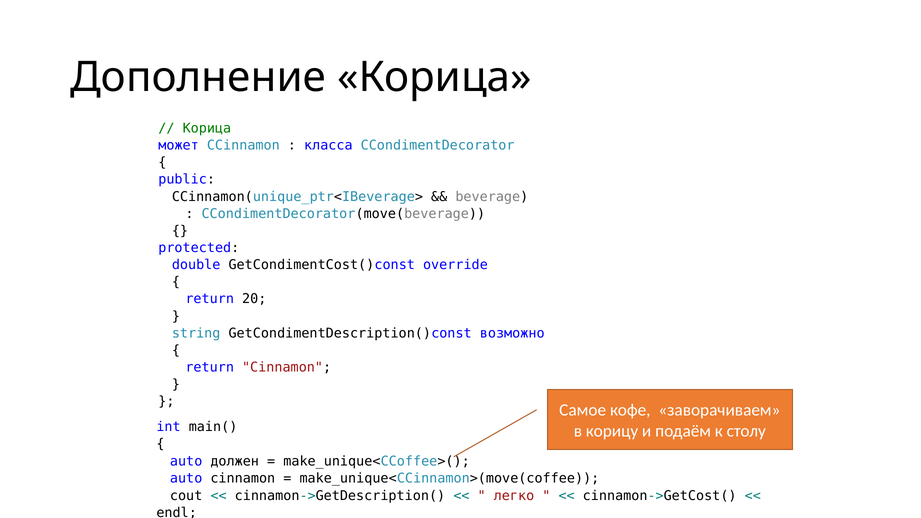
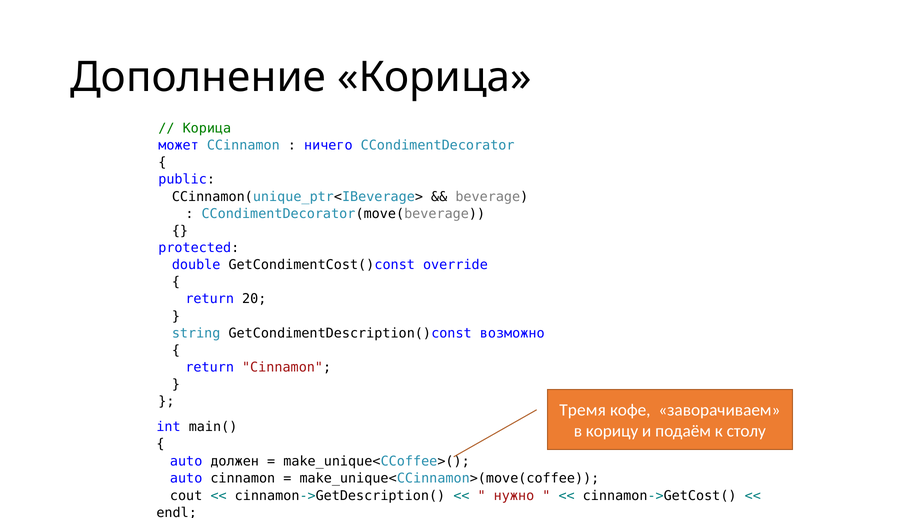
класса: класса -> ничего
Самое: Самое -> Тремя
легко: легко -> нужно
